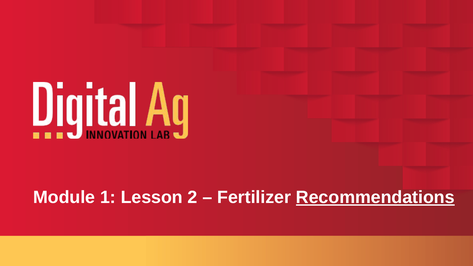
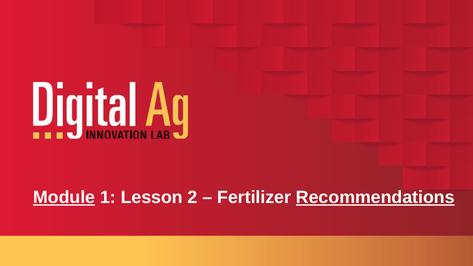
Module underline: none -> present
